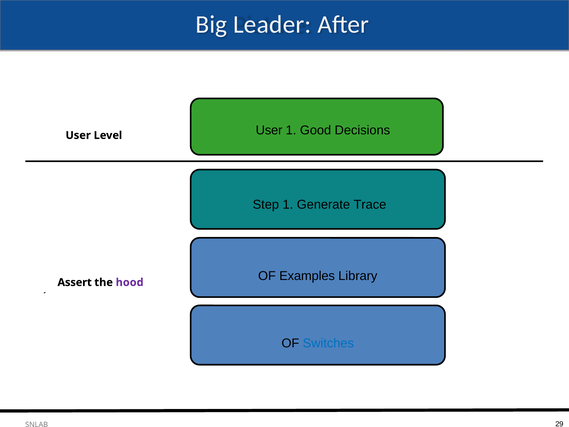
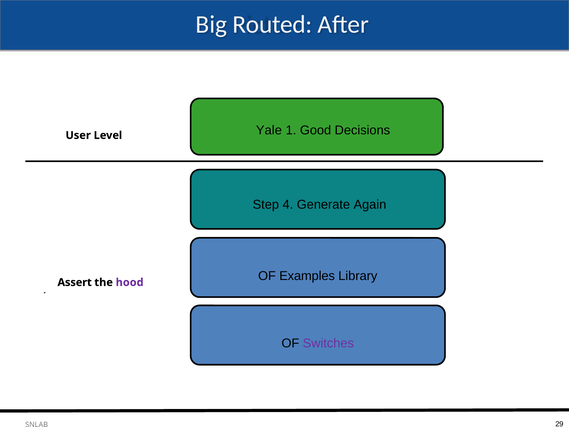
Leader: Leader -> Routed
User at (269, 130): User -> Yale
Step 1: 1 -> 4
Trace: Trace -> Again
Switches colour: blue -> purple
